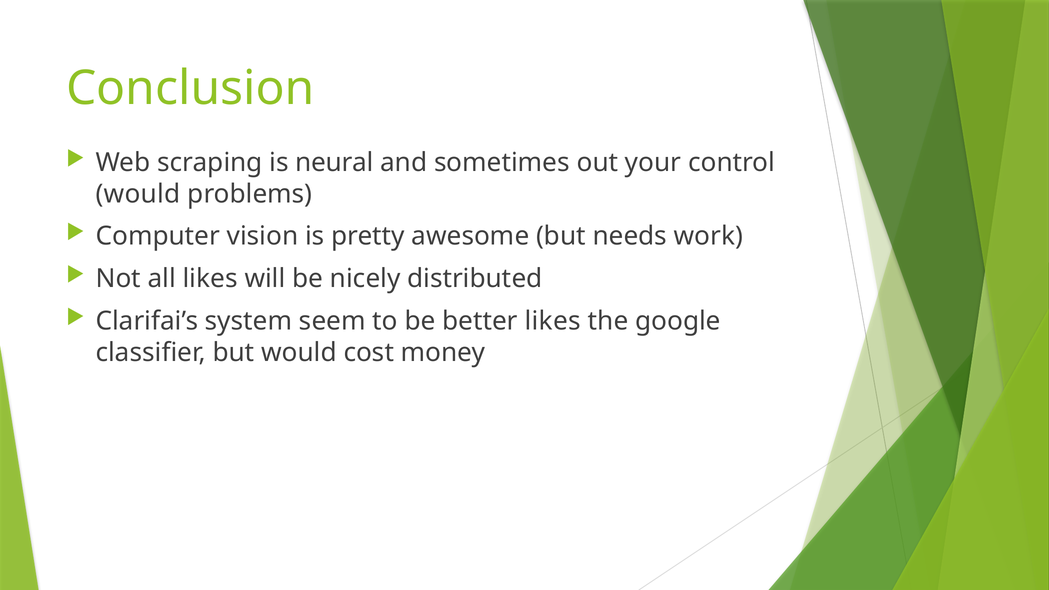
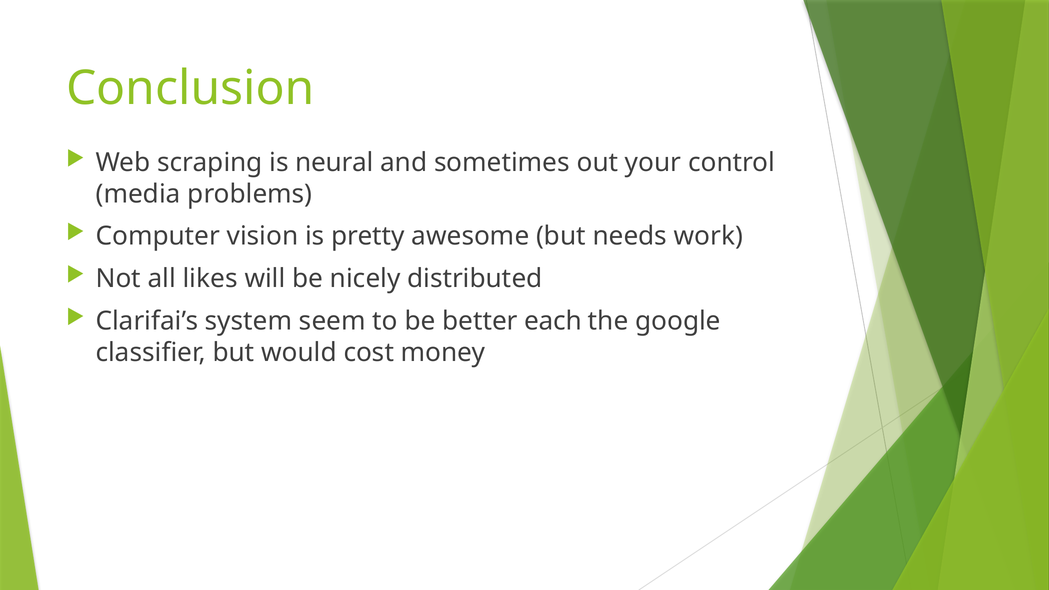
would at (138, 194): would -> media
better likes: likes -> each
